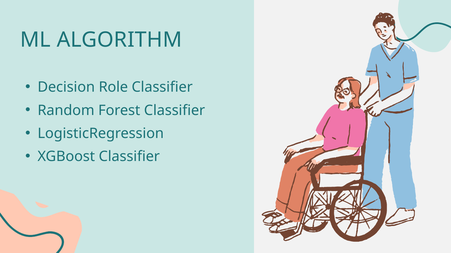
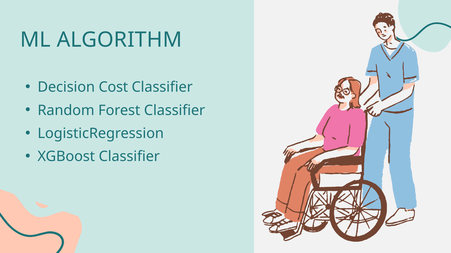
Role: Role -> Cost
